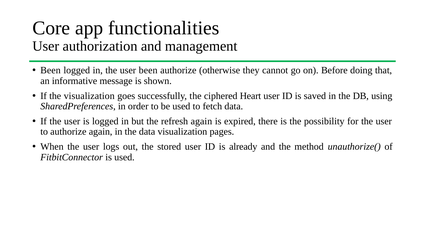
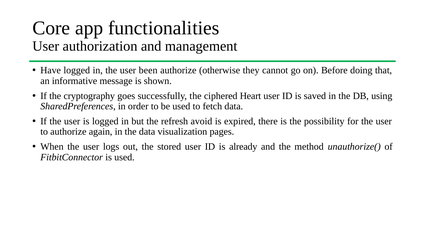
Been at (51, 70): Been -> Have
the visualization: visualization -> cryptography
refresh again: again -> avoid
